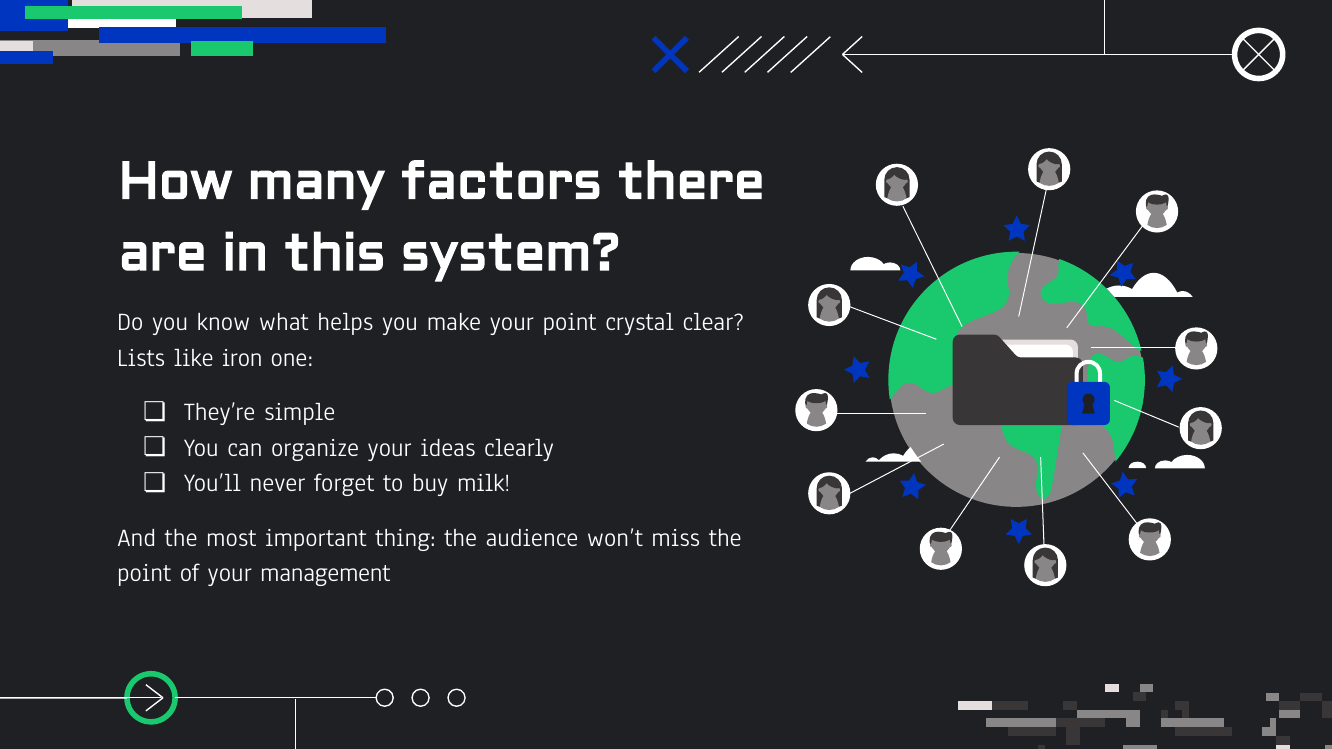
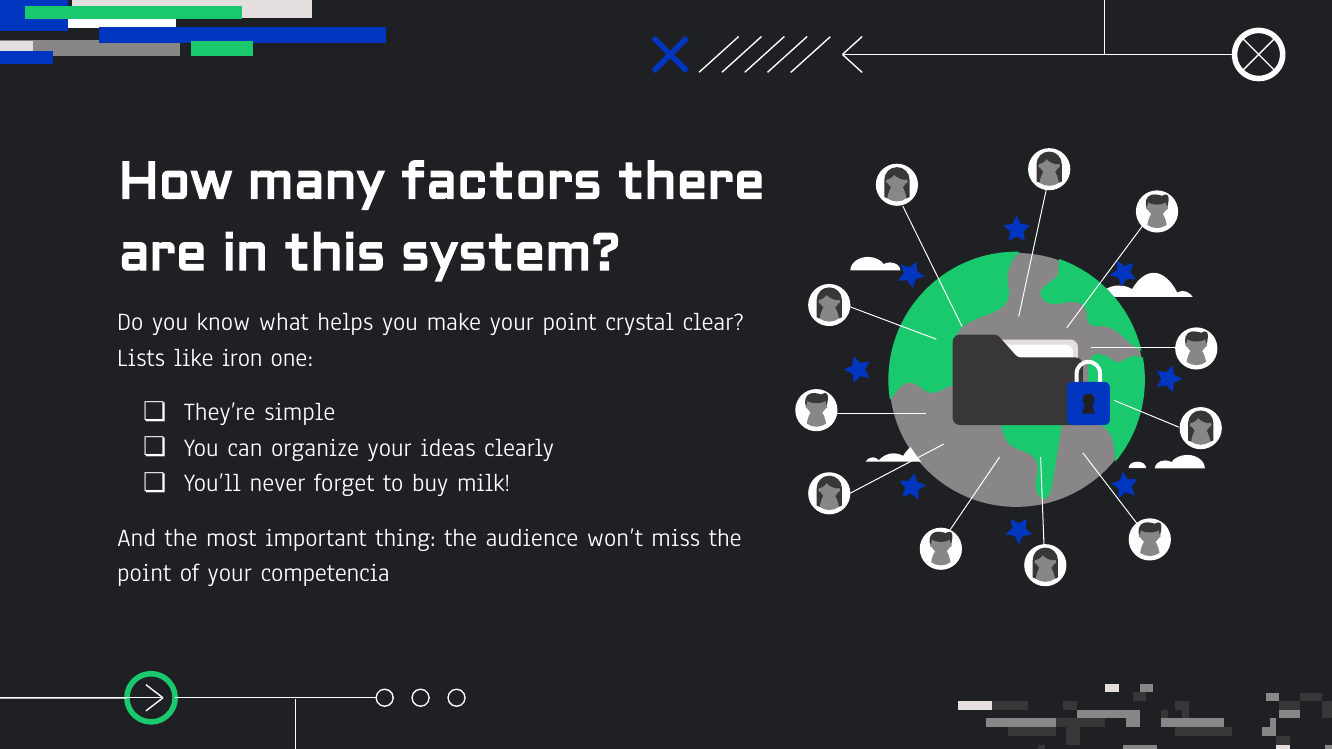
management: management -> competencia
